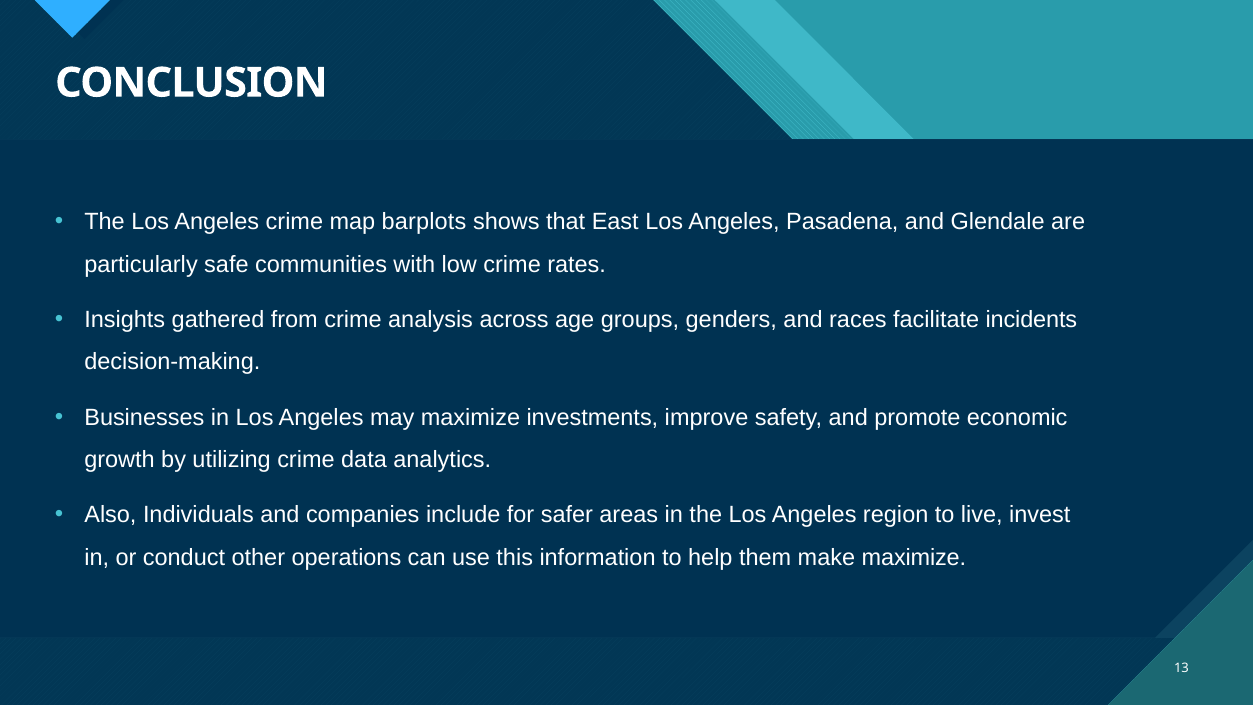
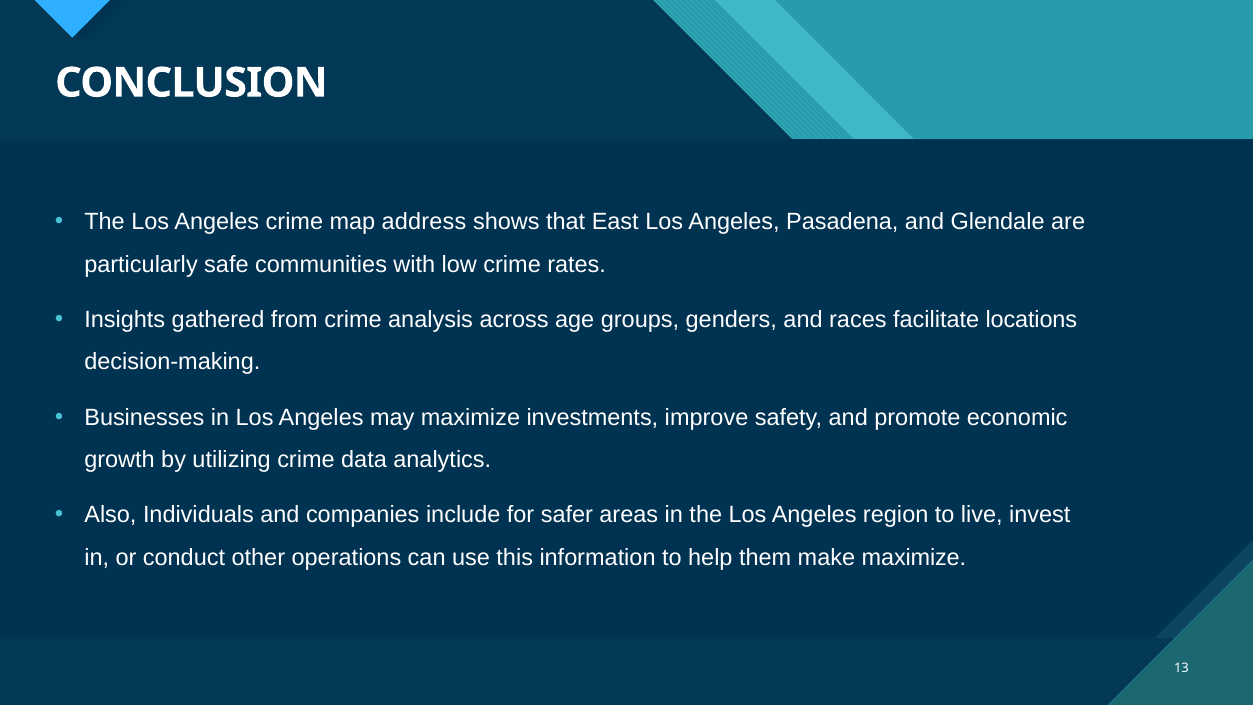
barplots: barplots -> address
incidents: incidents -> locations
